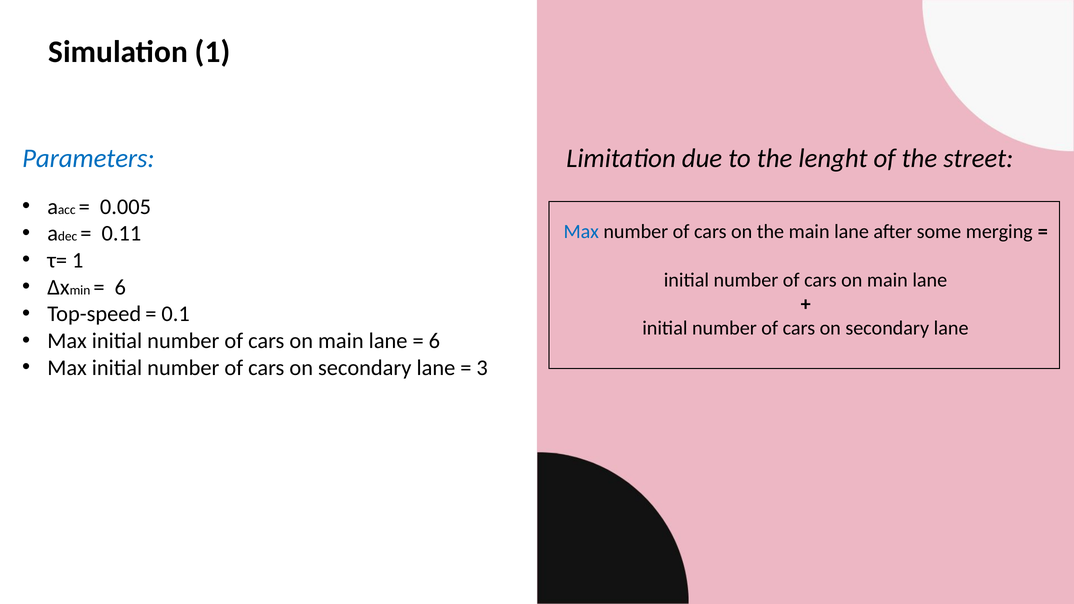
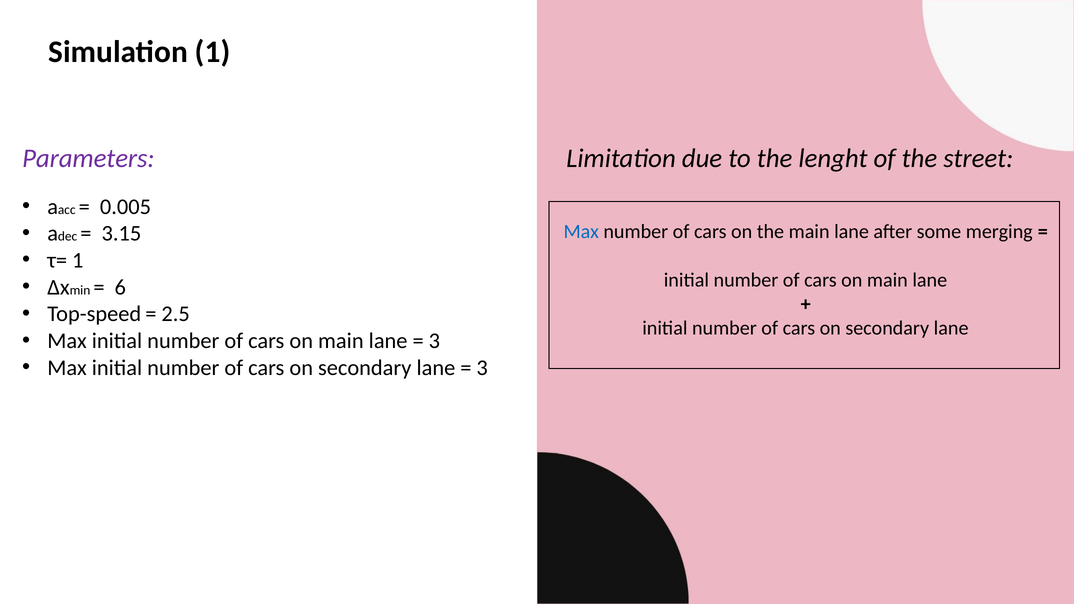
Parameters colour: blue -> purple
0.11: 0.11 -> 3.15
0.1: 0.1 -> 2.5
6 at (434, 341): 6 -> 3
